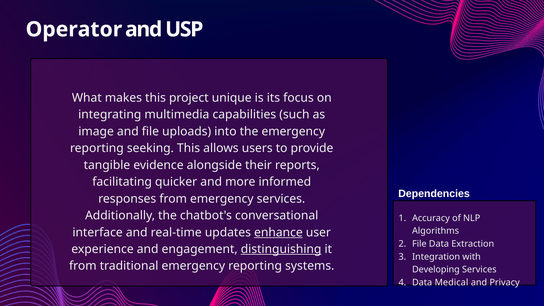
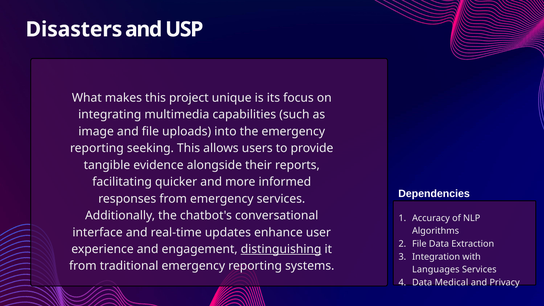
Operator: Operator -> Disasters
enhance underline: present -> none
Developing: Developing -> Languages
